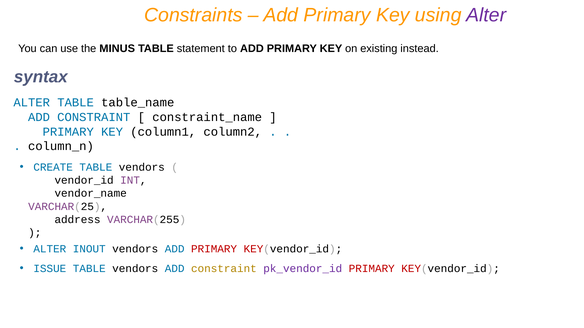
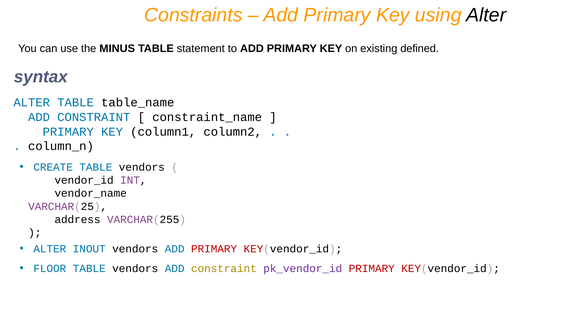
Alter at (486, 15) colour: purple -> black
instead: instead -> defined
ISSUE: ISSUE -> FLOOR
